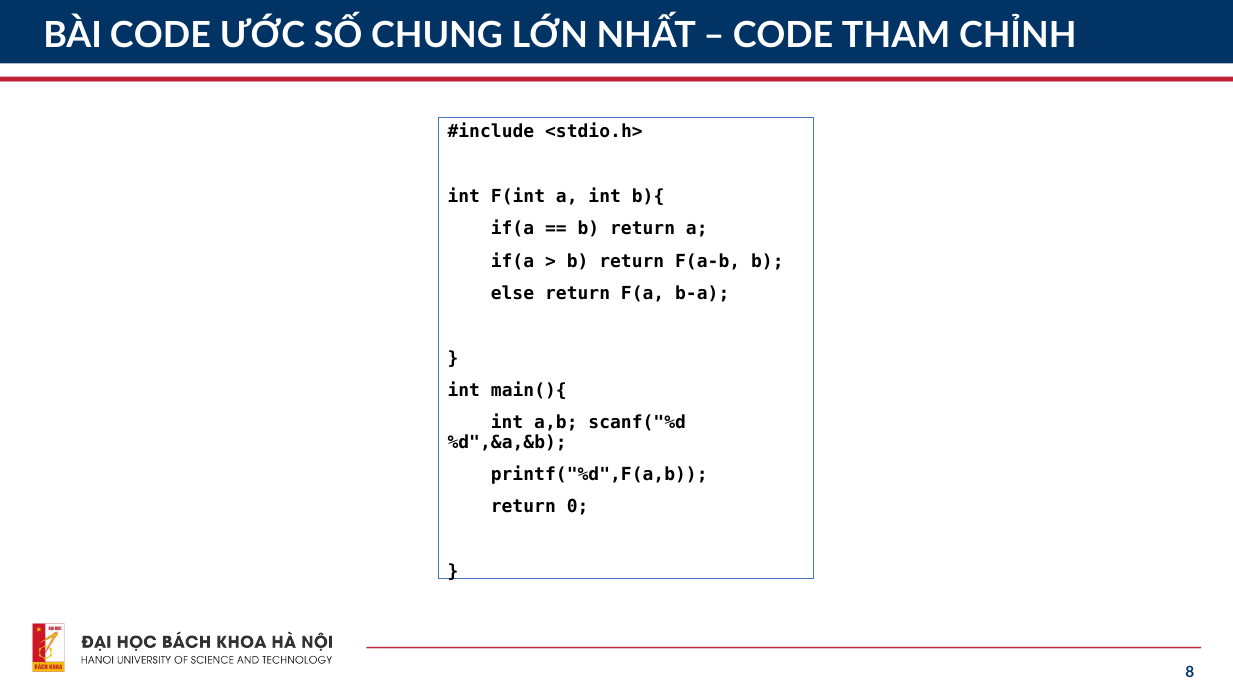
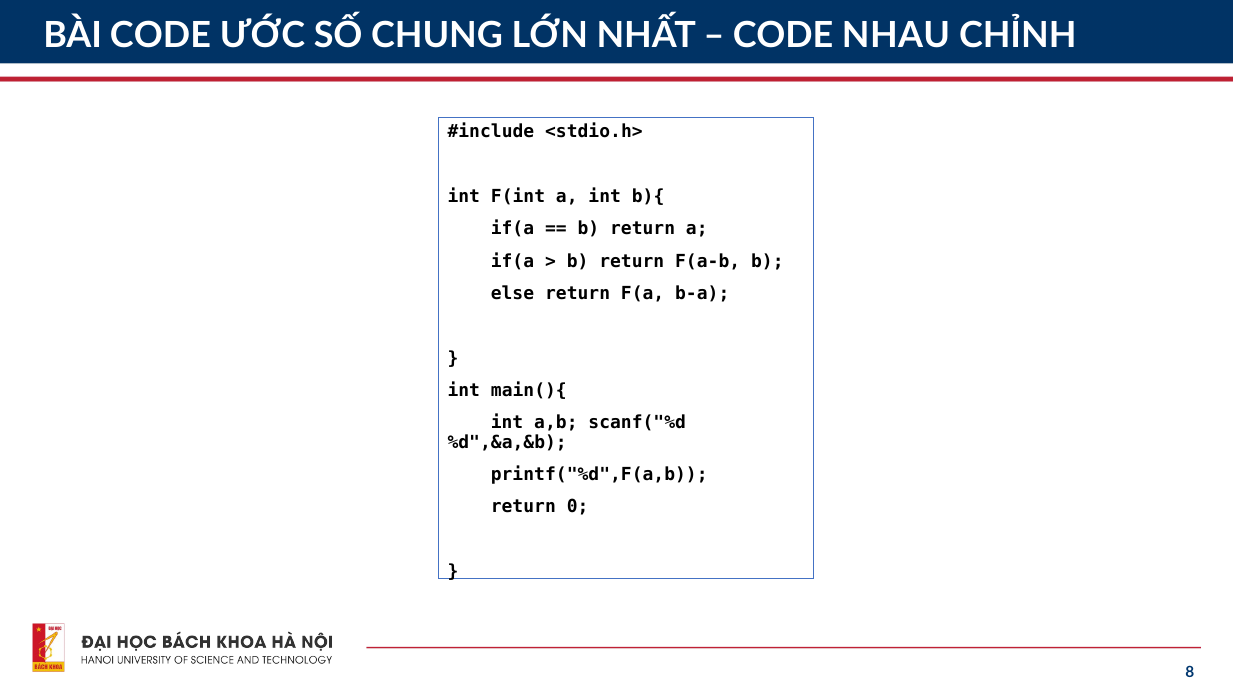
THAM: THAM -> NHAU
